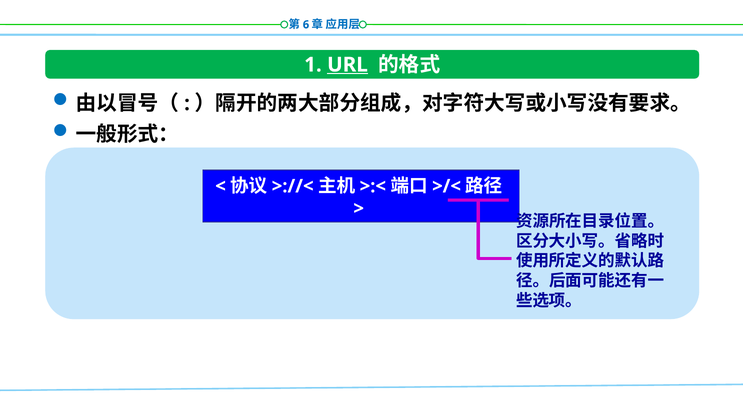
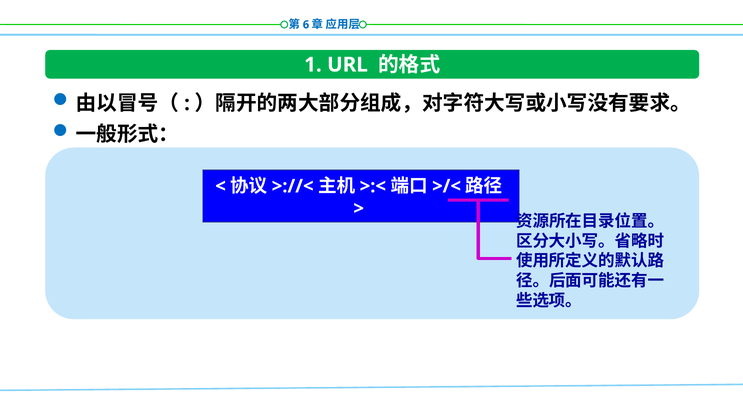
URL underline: present -> none
